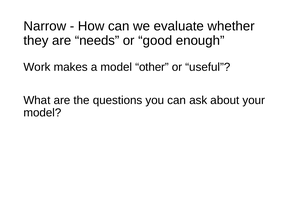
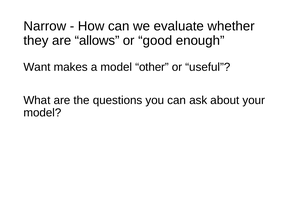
needs: needs -> allows
Work: Work -> Want
